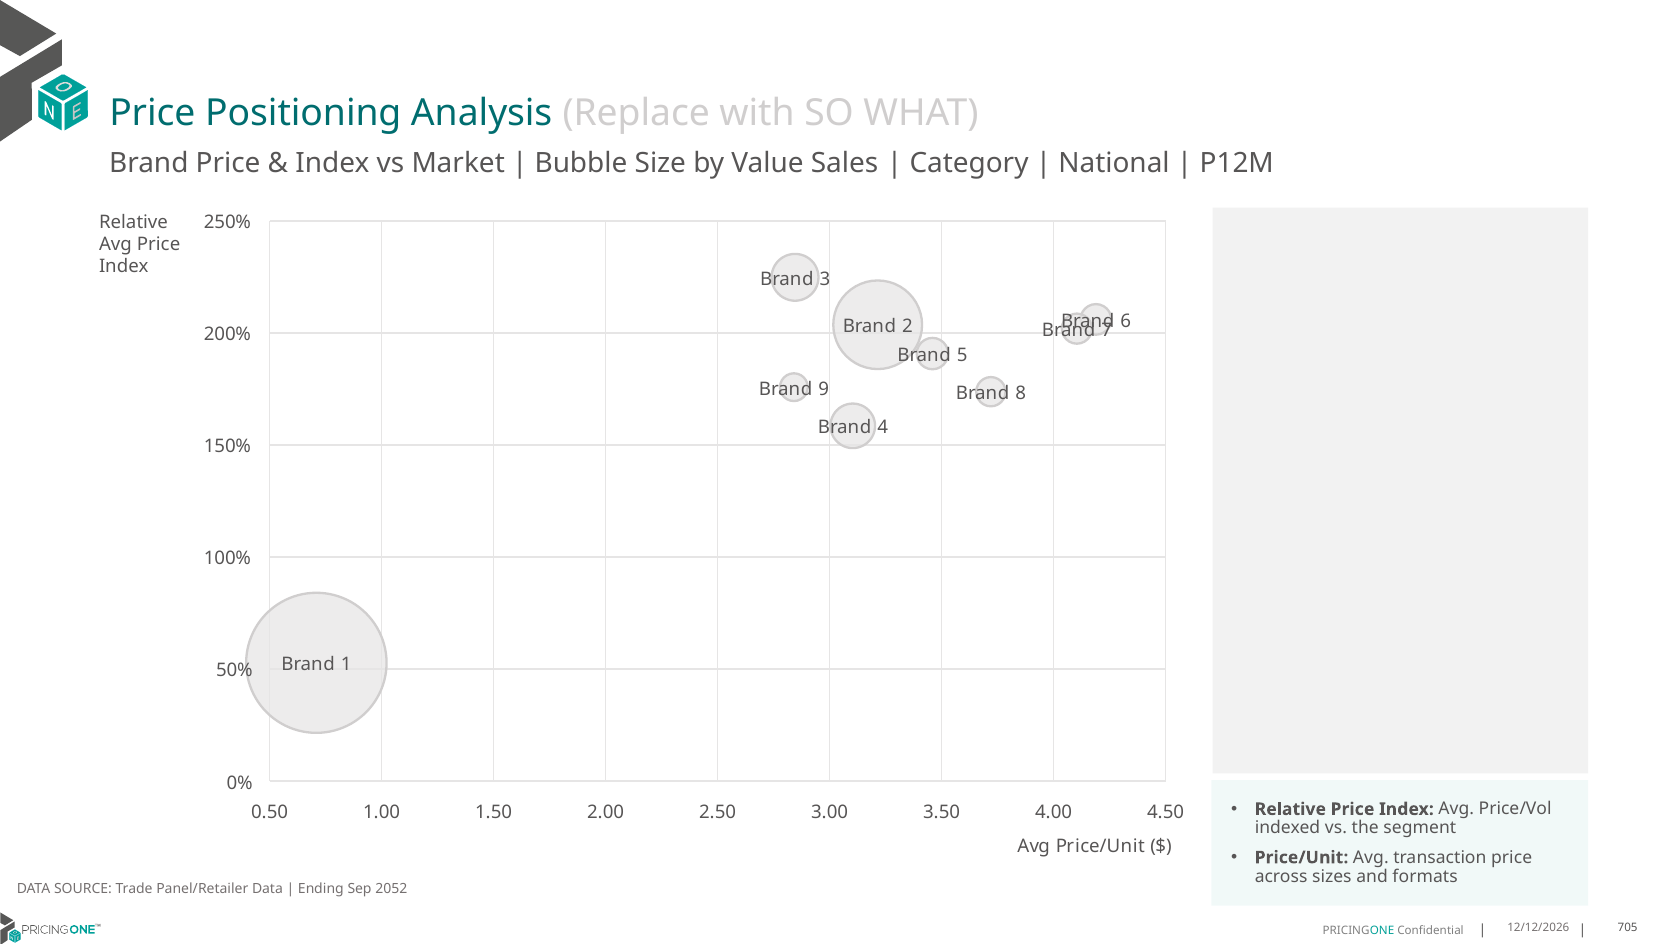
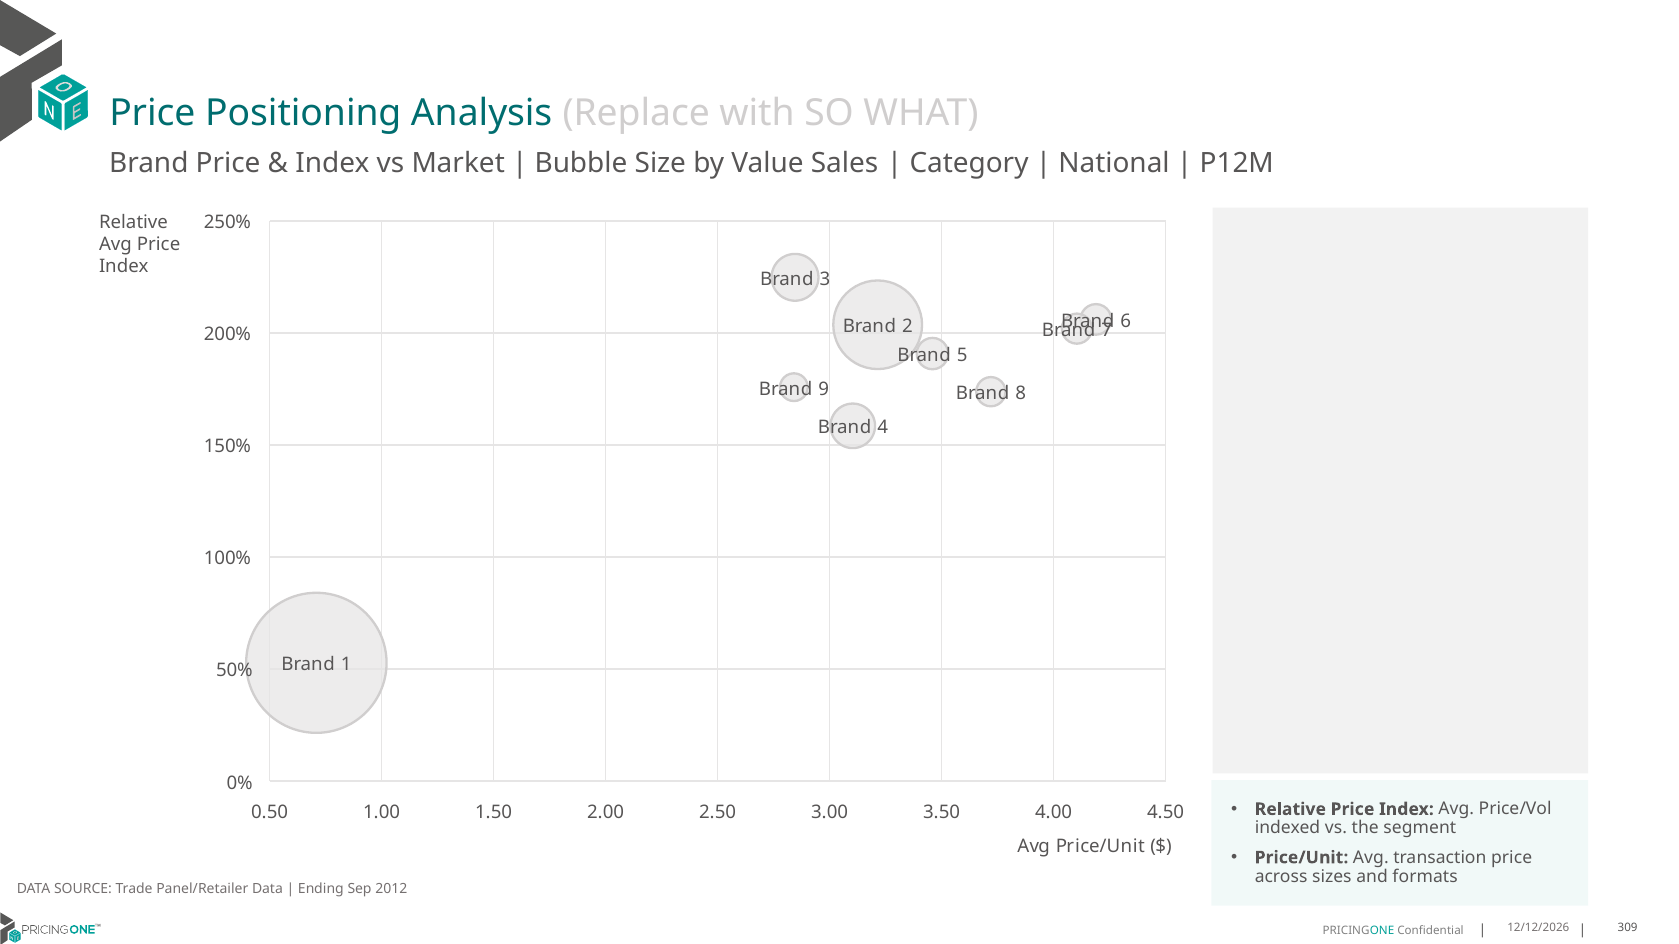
2052: 2052 -> 2012
705: 705 -> 309
